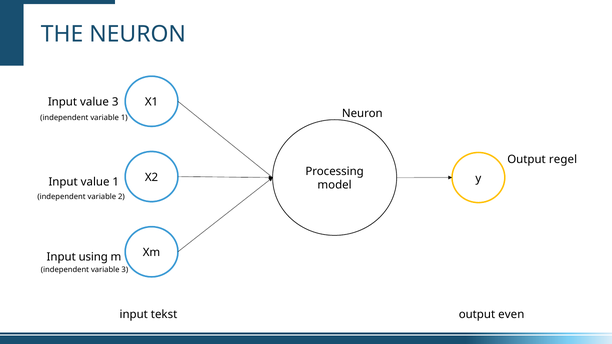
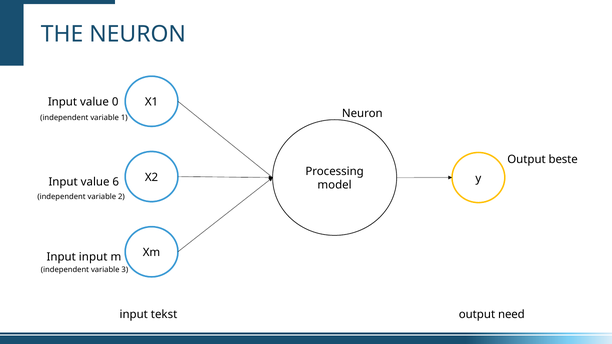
value 3: 3 -> 0
regel: regel -> beste
value 1: 1 -> 6
Input using: using -> input
even: even -> need
